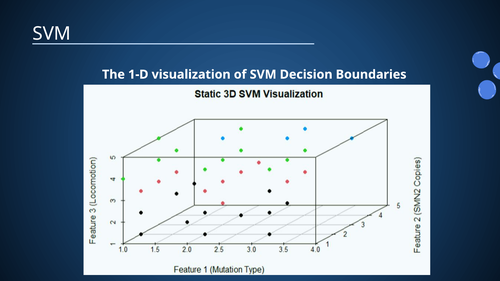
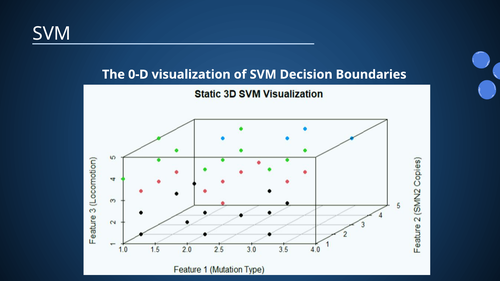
1-D: 1-D -> 0-D
